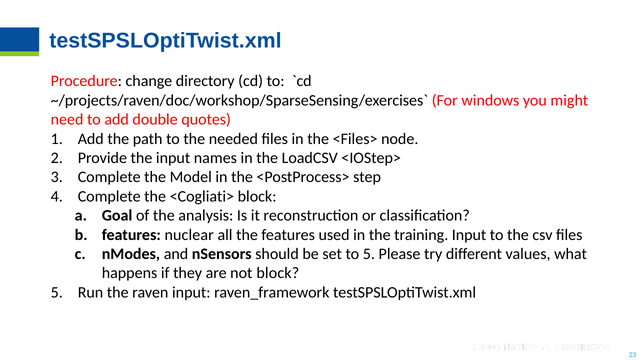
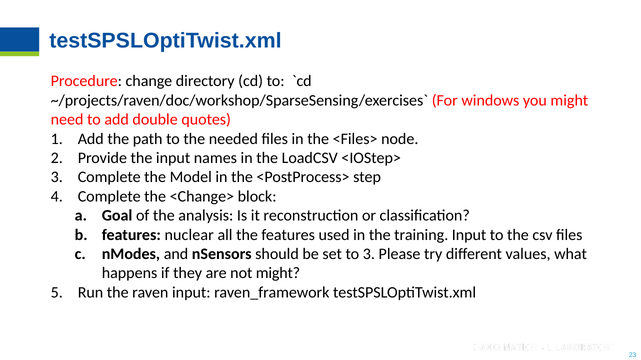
<Cogliati>: <Cogliati> -> <Change>
to 5: 5 -> 3
not block: block -> might
